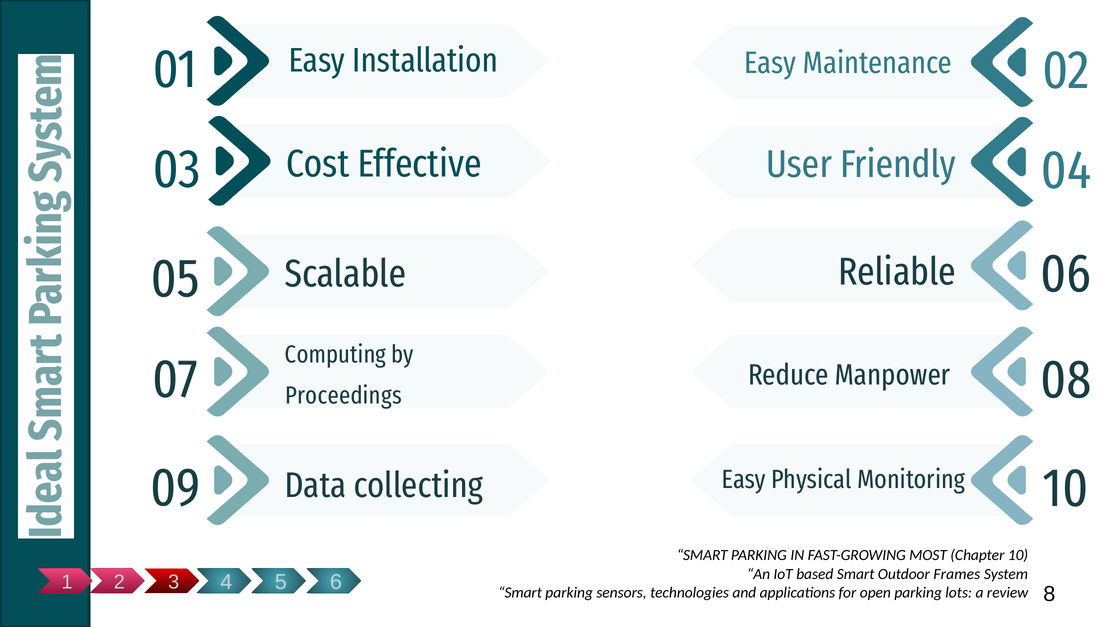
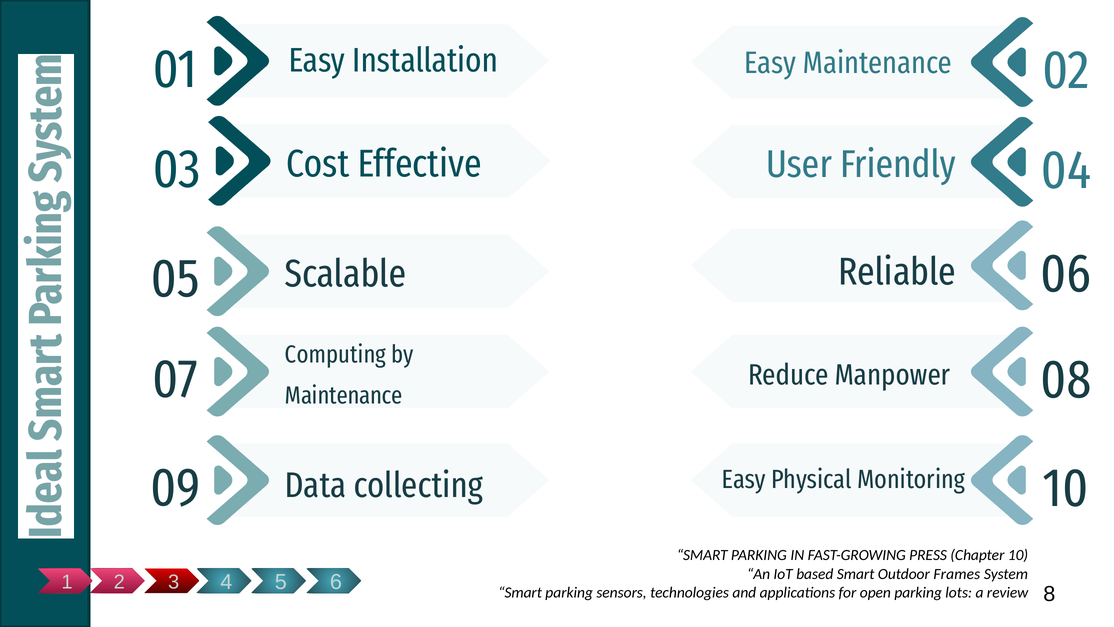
Proceedings at (343, 395): Proceedings -> Maintenance
MOST: MOST -> PRESS
